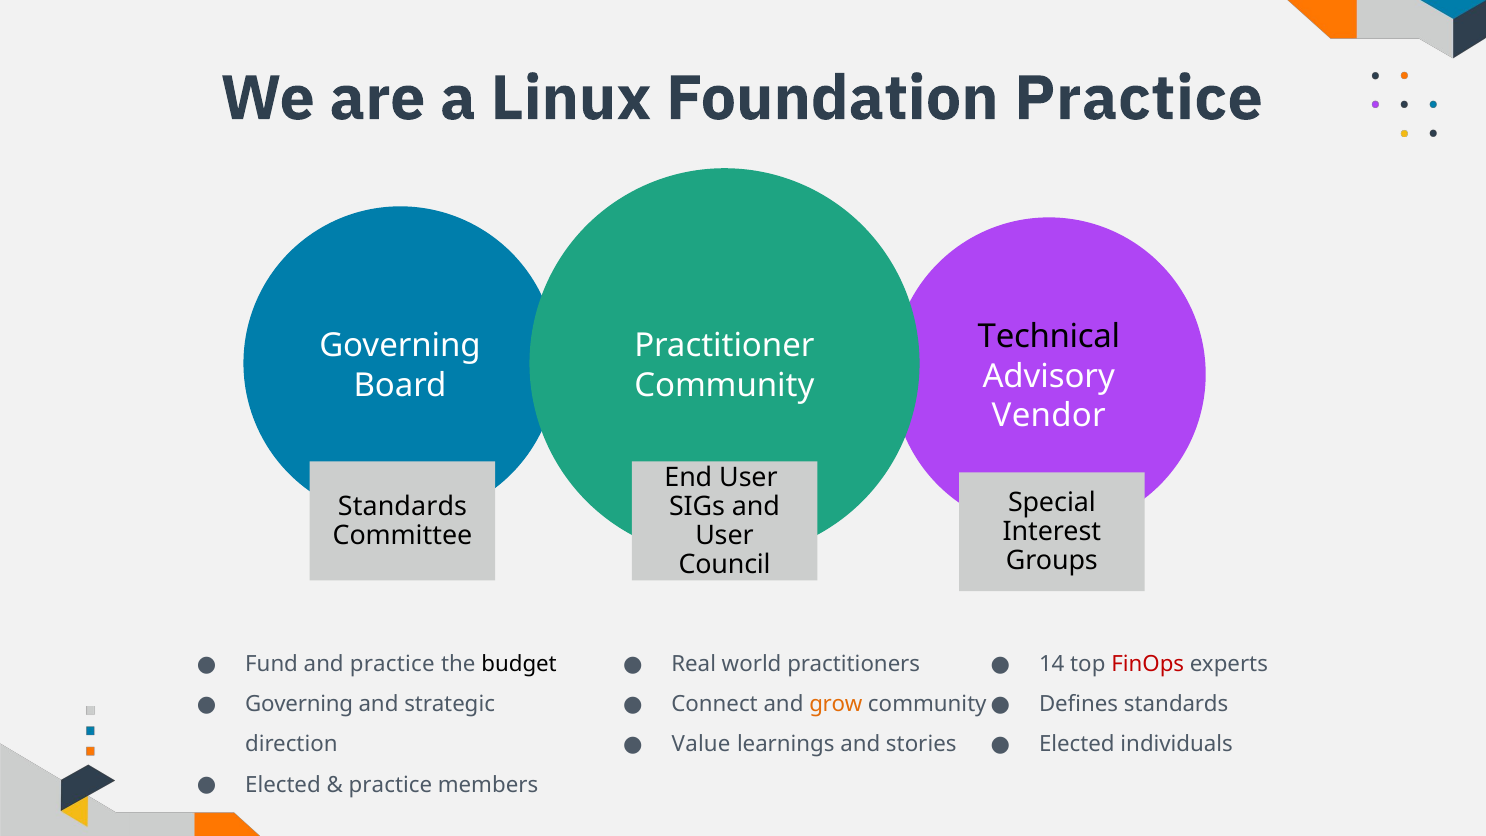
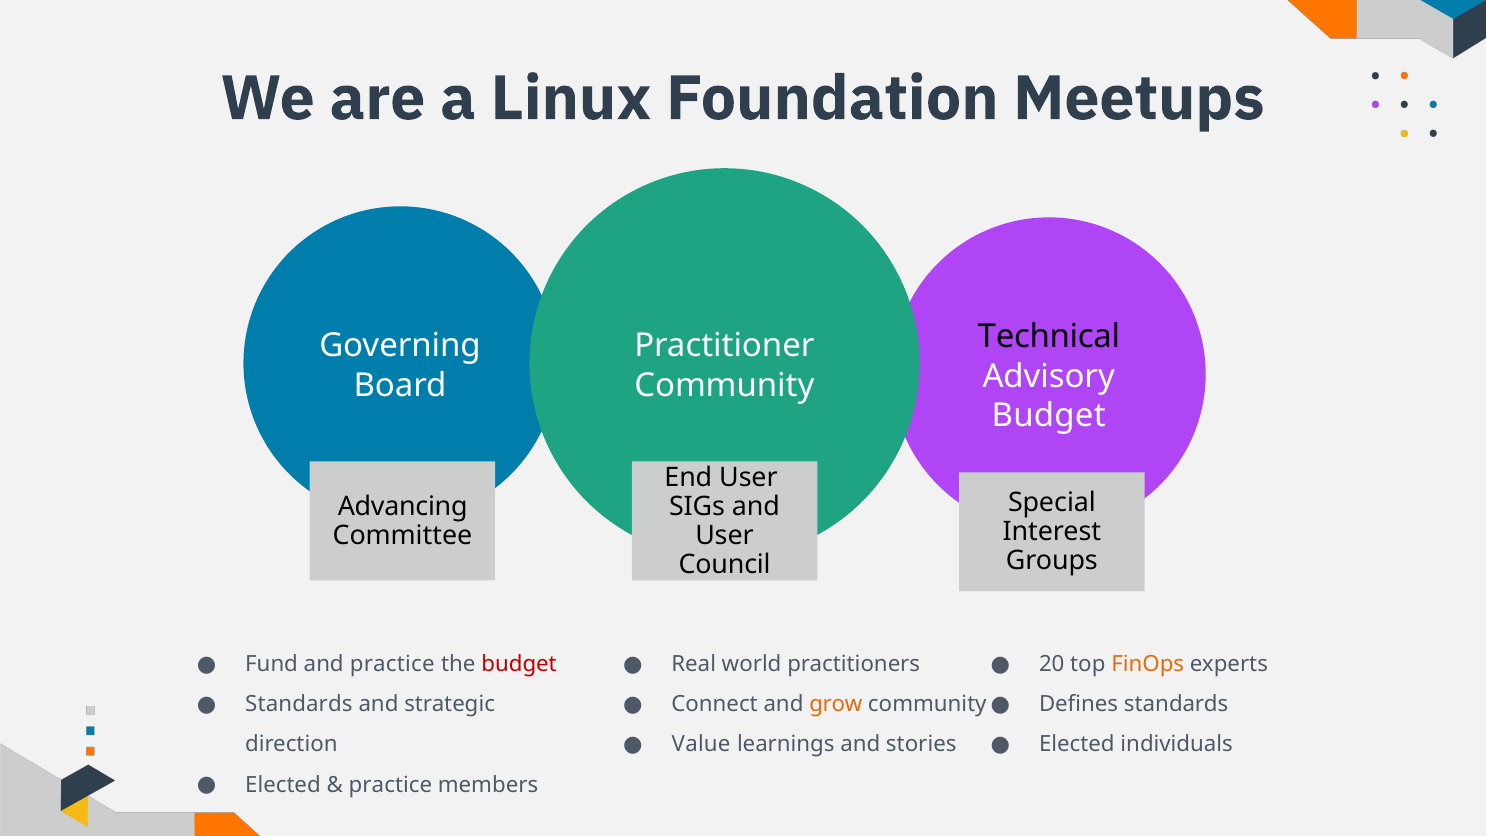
Foundation Practice: Practice -> Meetups
Vendor at (1049, 416): Vendor -> Budget
Standards at (402, 506): Standards -> Advancing
budget at (519, 664) colour: black -> red
14: 14 -> 20
FinOps colour: red -> orange
Governing at (299, 704): Governing -> Standards
